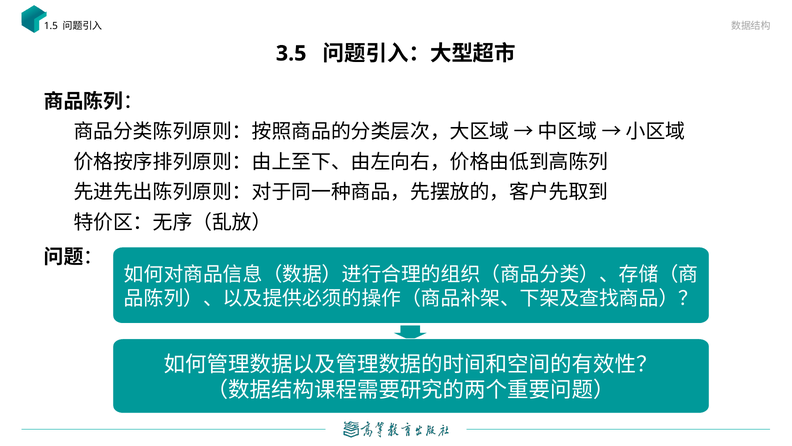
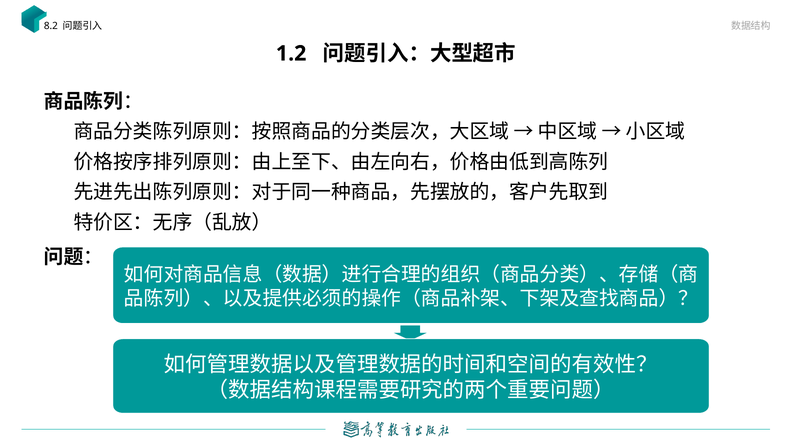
1.5: 1.5 -> 8.2
3.5: 3.5 -> 1.2
